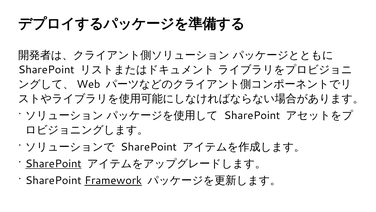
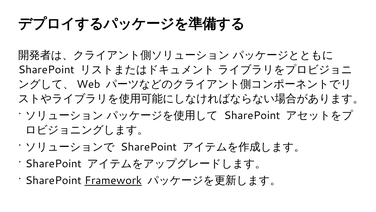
SharePoint at (53, 163) underline: present -> none
